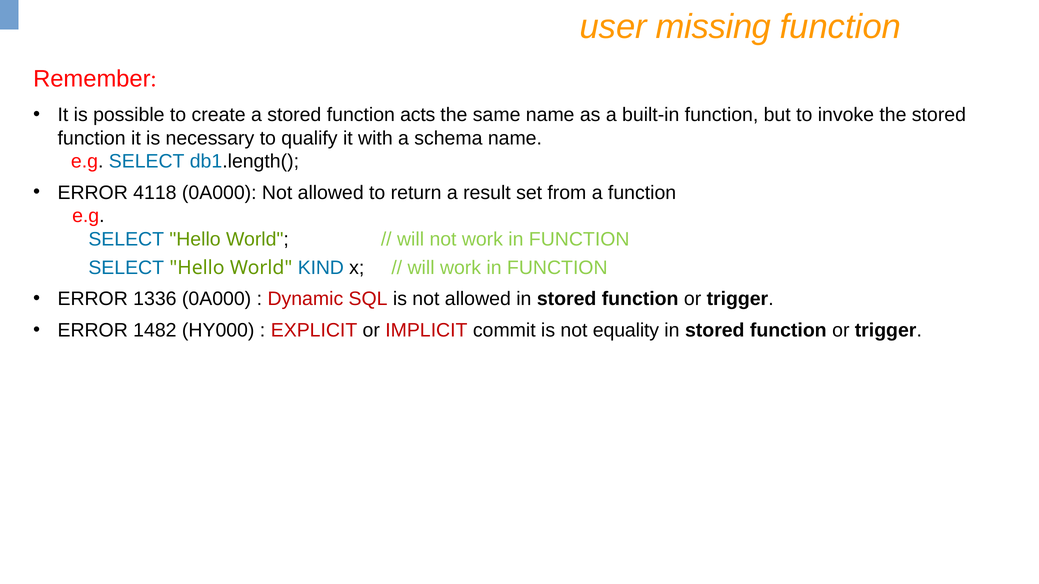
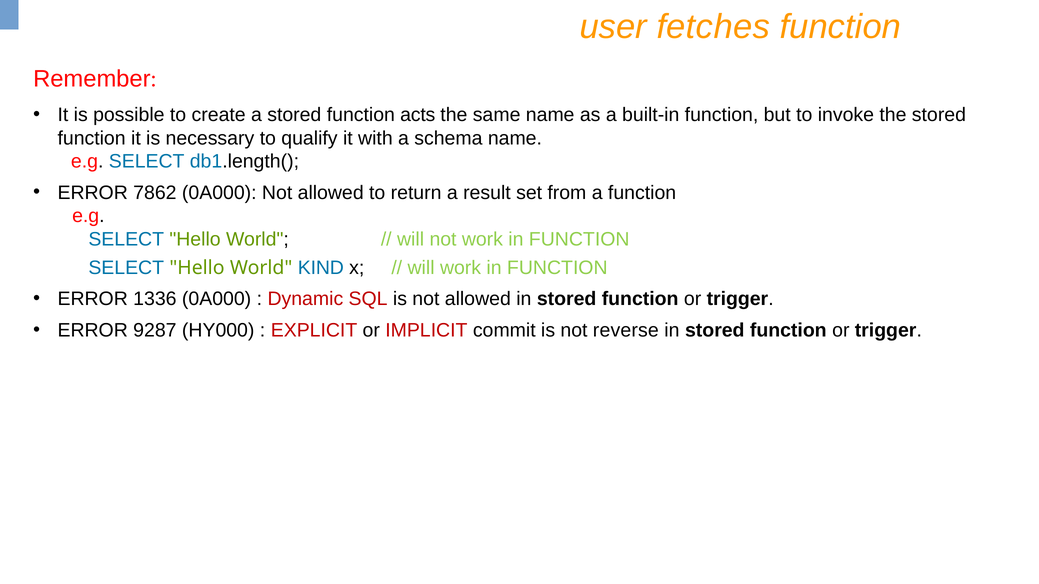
missing: missing -> fetches
4118: 4118 -> 7862
1482: 1482 -> 9287
equality: equality -> reverse
